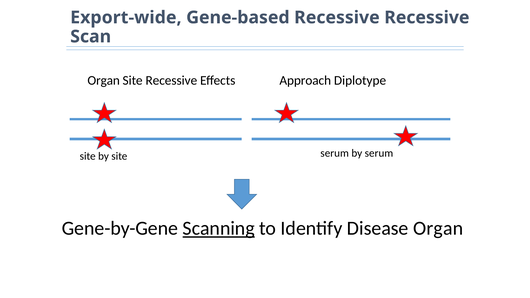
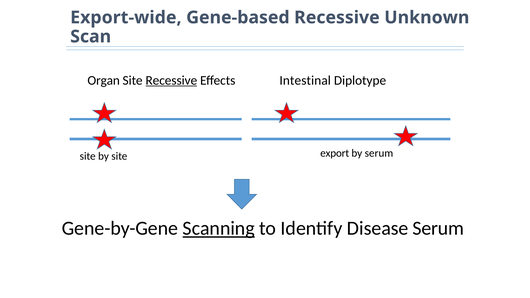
Recessive Recessive: Recessive -> Unknown
Recessive at (171, 80) underline: none -> present
Approach: Approach -> Intestinal
site serum: serum -> export
Disease Organ: Organ -> Serum
